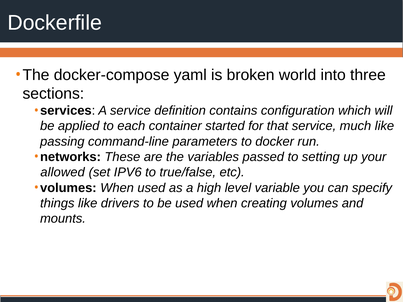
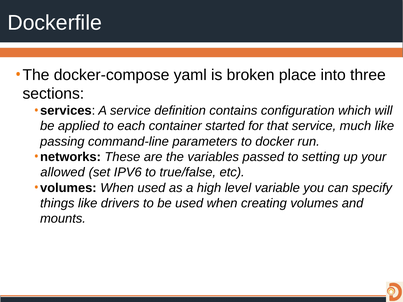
world: world -> place
